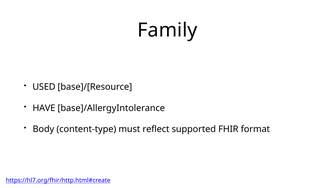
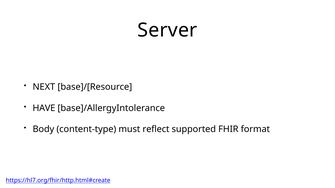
Family: Family -> Server
USED: USED -> NEXT
